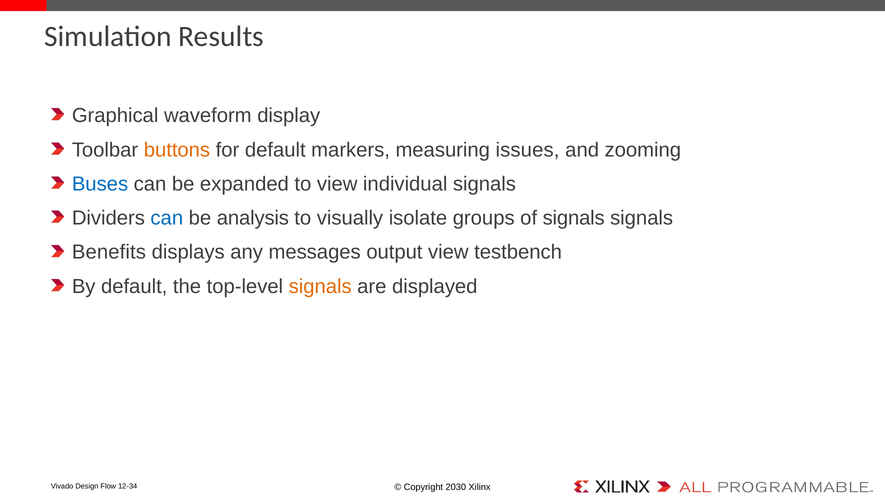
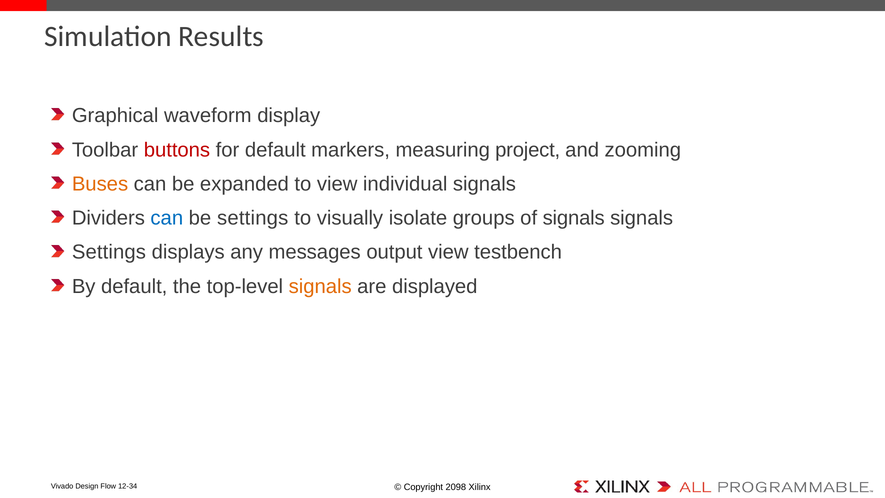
buttons colour: orange -> red
issues: issues -> project
Buses colour: blue -> orange
be analysis: analysis -> settings
Benefits at (109, 252): Benefits -> Settings
2030: 2030 -> 2098
